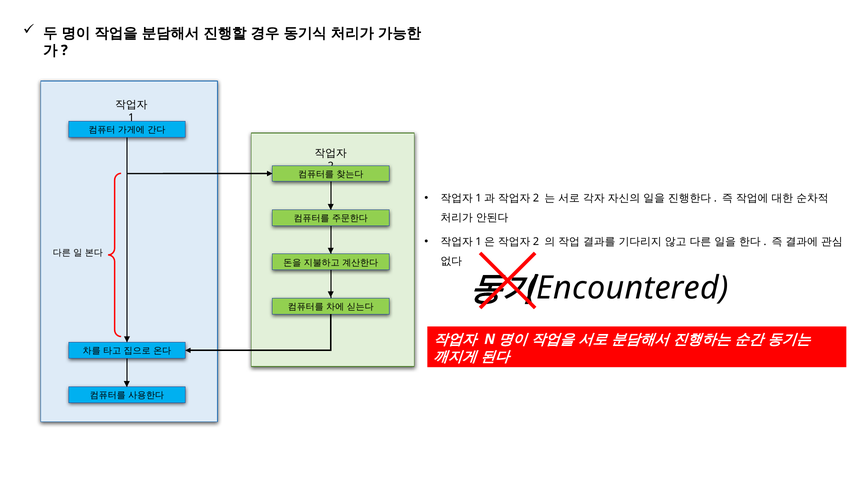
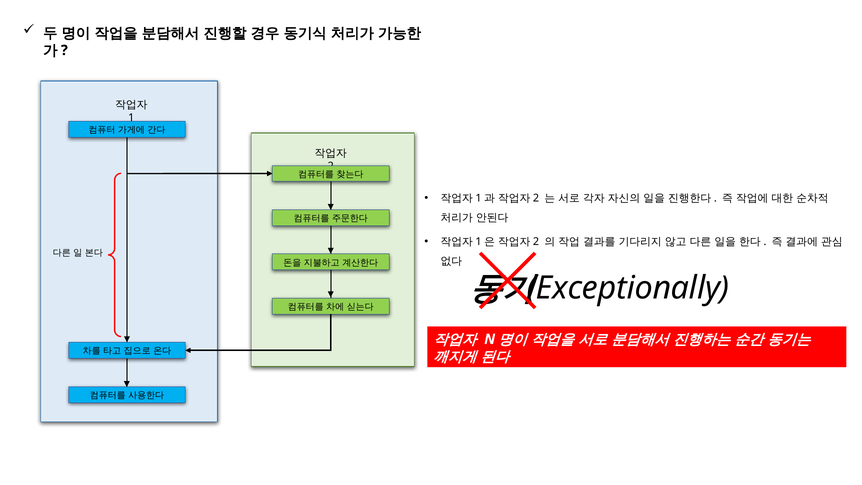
Encountered: Encountered -> Exceptionally
